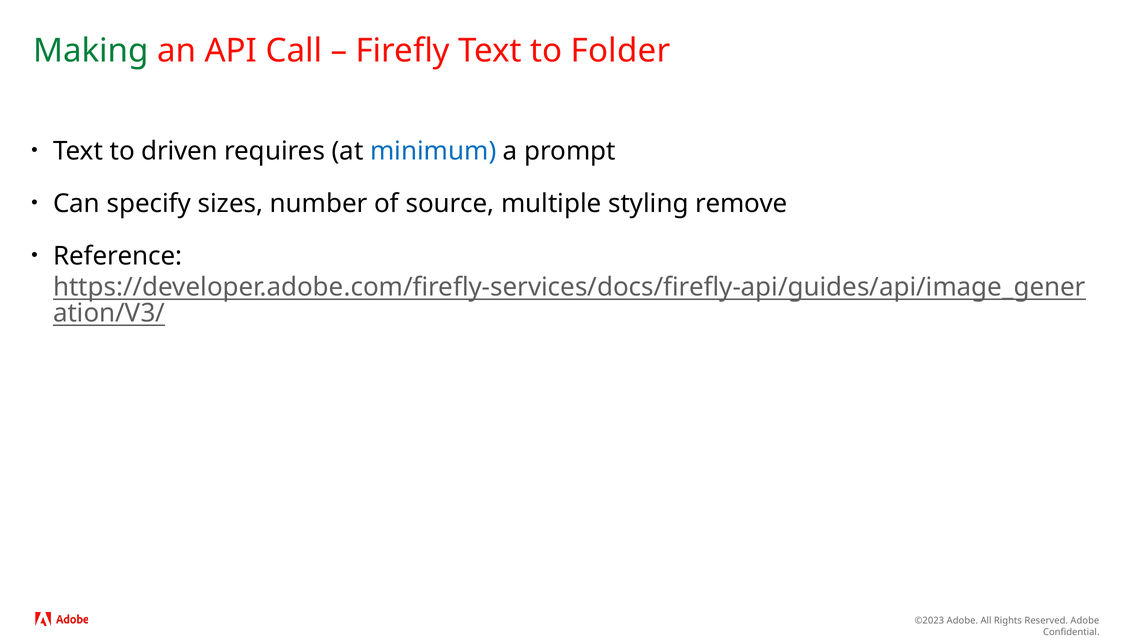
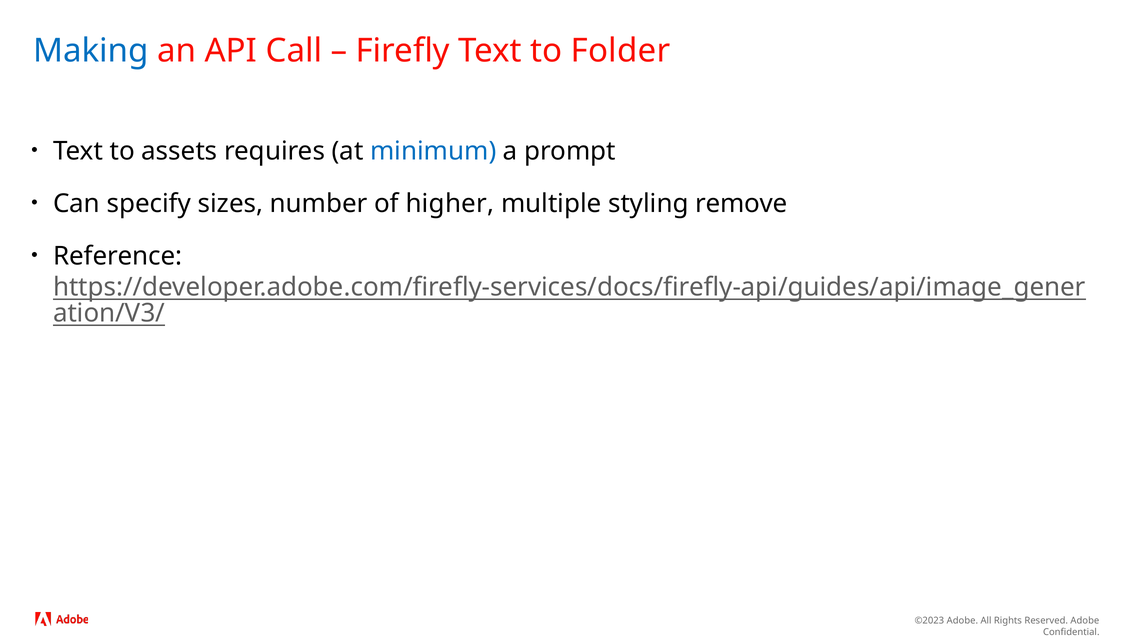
Making colour: green -> blue
driven: driven -> assets
source: source -> higher
